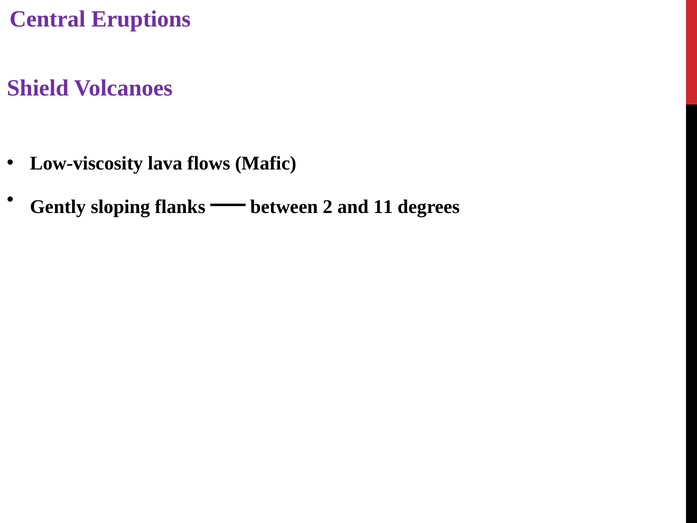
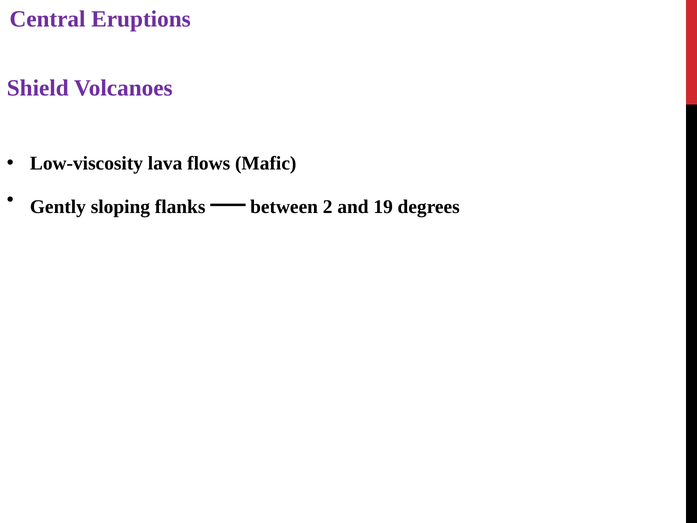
11: 11 -> 19
